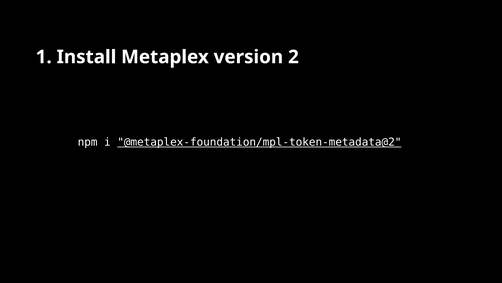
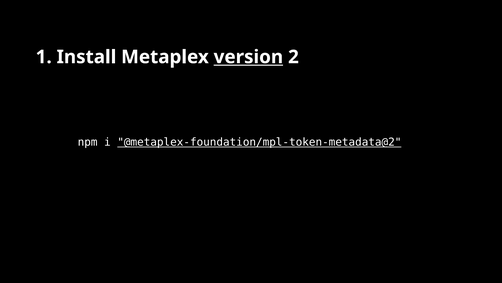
version underline: none -> present
